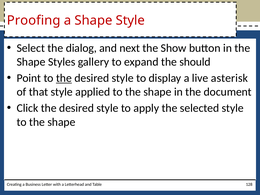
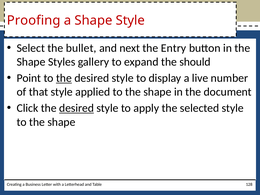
dialog: dialog -> bullet
Show: Show -> Entry
asterisk: asterisk -> number
desired at (77, 108) underline: none -> present
